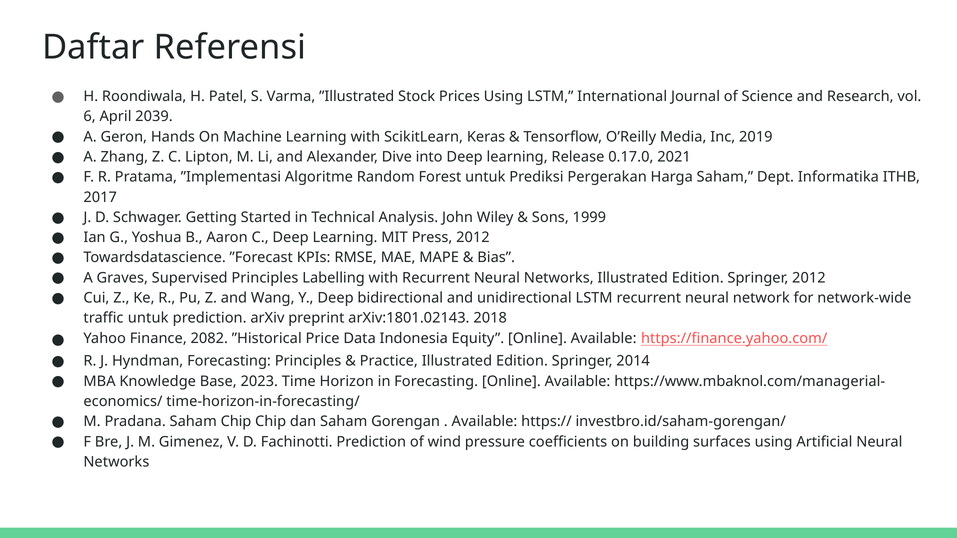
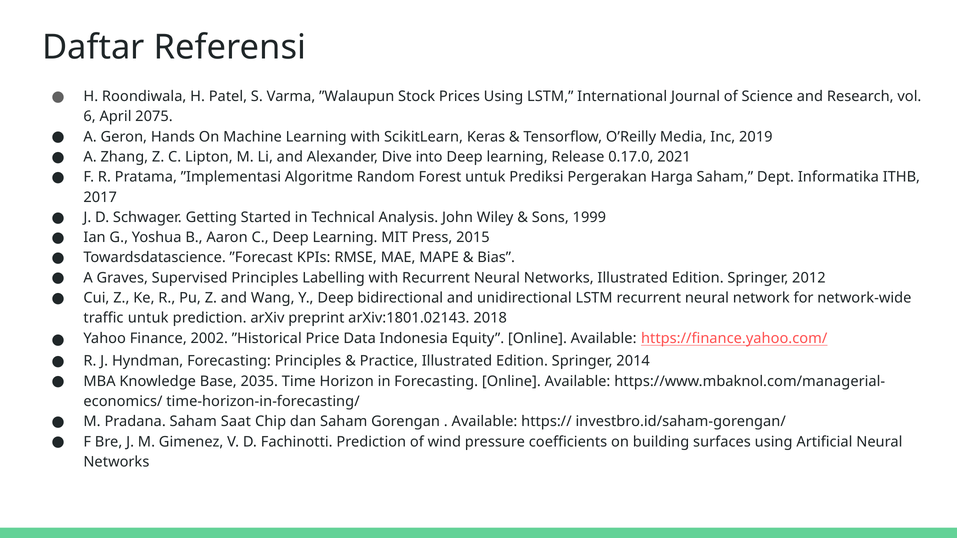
”Illustrated: ”Illustrated -> ”Walaupun
2039: 2039 -> 2075
Press 2012: 2012 -> 2015
2082: 2082 -> 2002
2023: 2023 -> 2035
Saham Chip: Chip -> Saat
